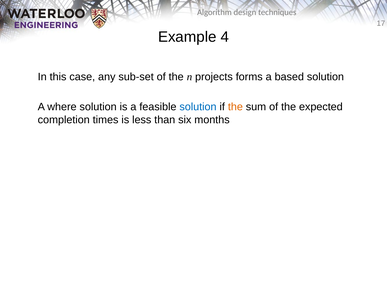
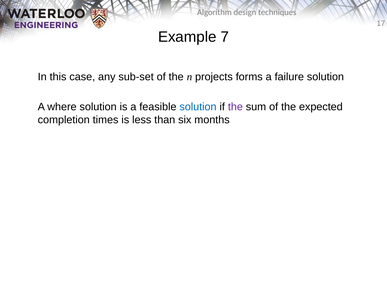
4: 4 -> 7
based: based -> failure
the at (235, 107) colour: orange -> purple
